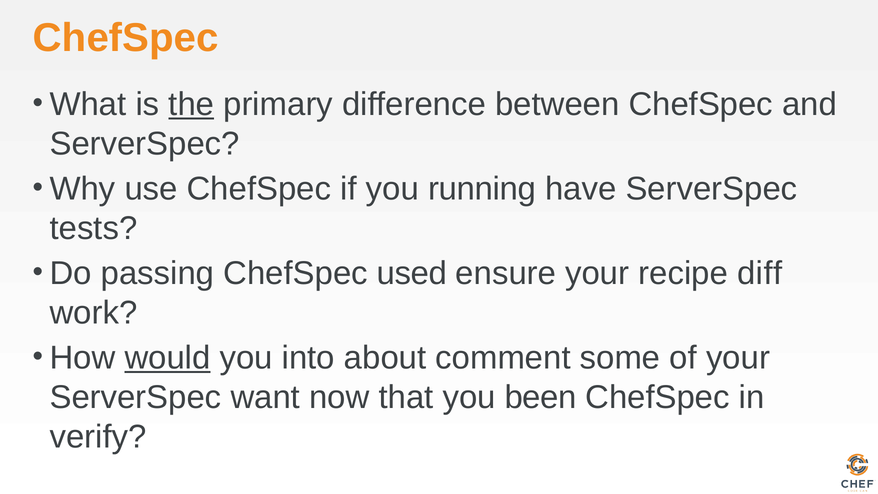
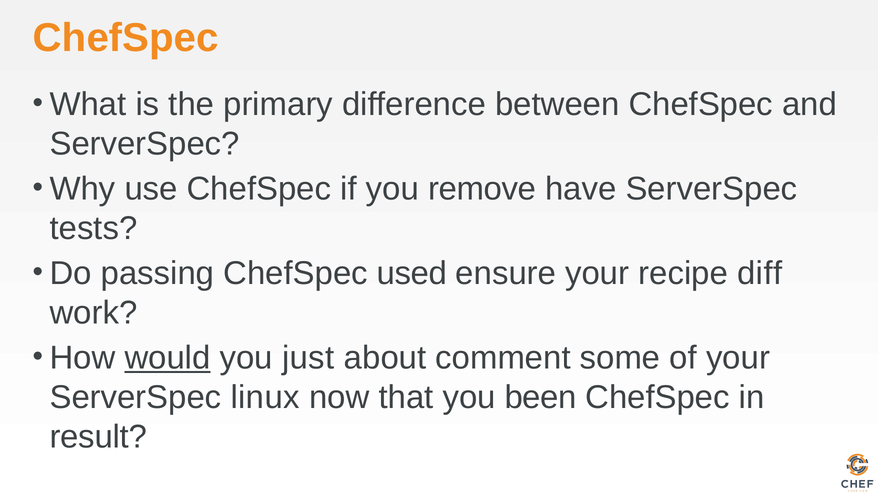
the underline: present -> none
running: running -> remove
into: into -> just
want: want -> linux
verify: verify -> result
